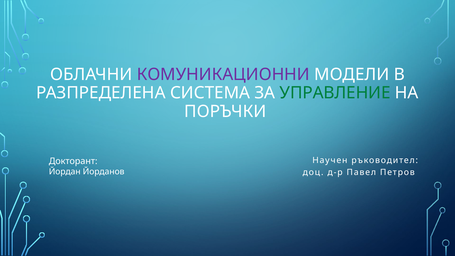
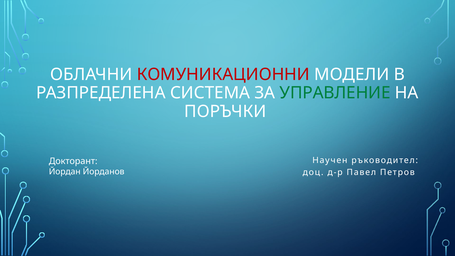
КОМУНИКАЦИОННИ colour: purple -> red
